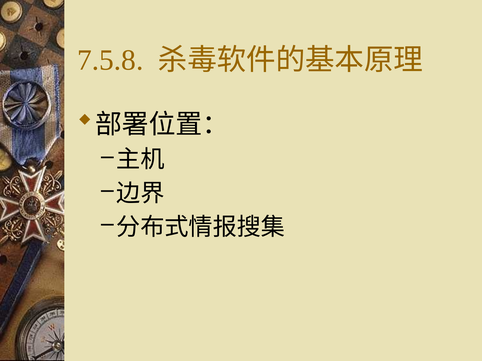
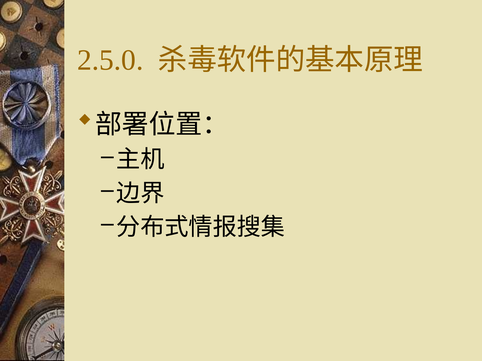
7.5.8: 7.5.8 -> 2.5.0
